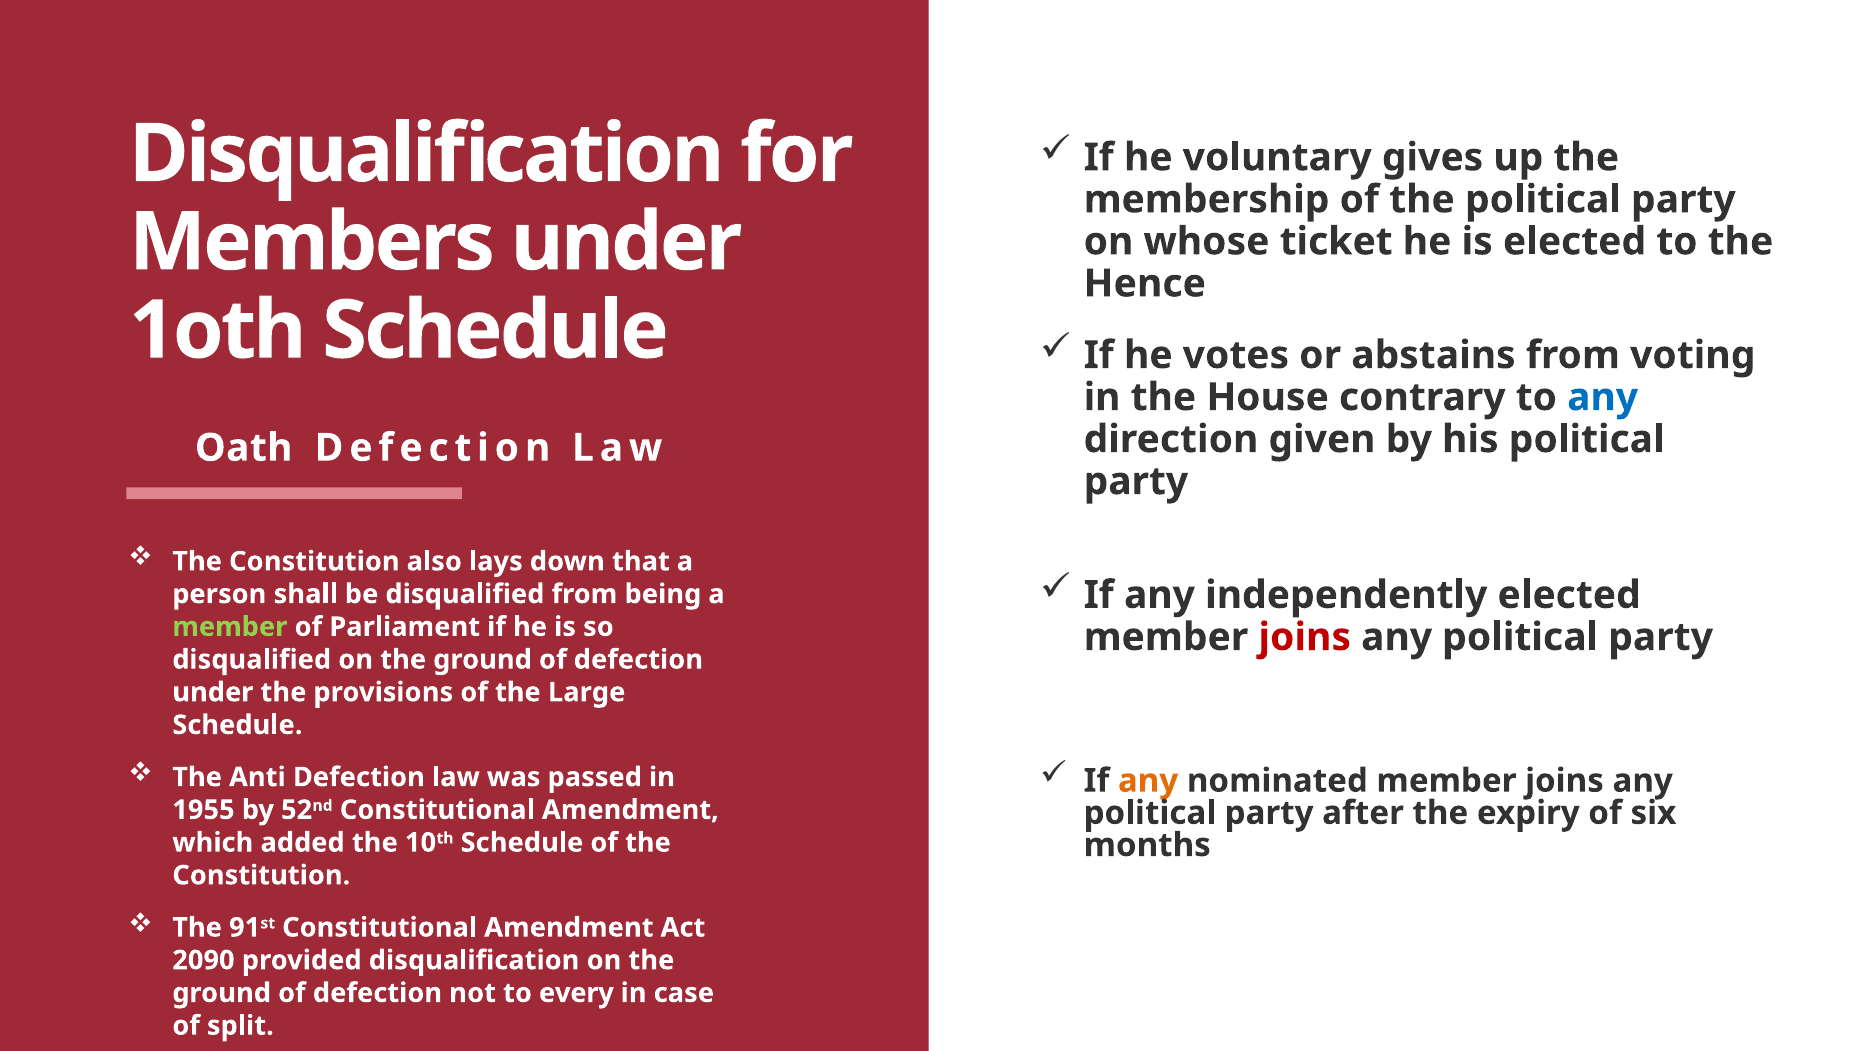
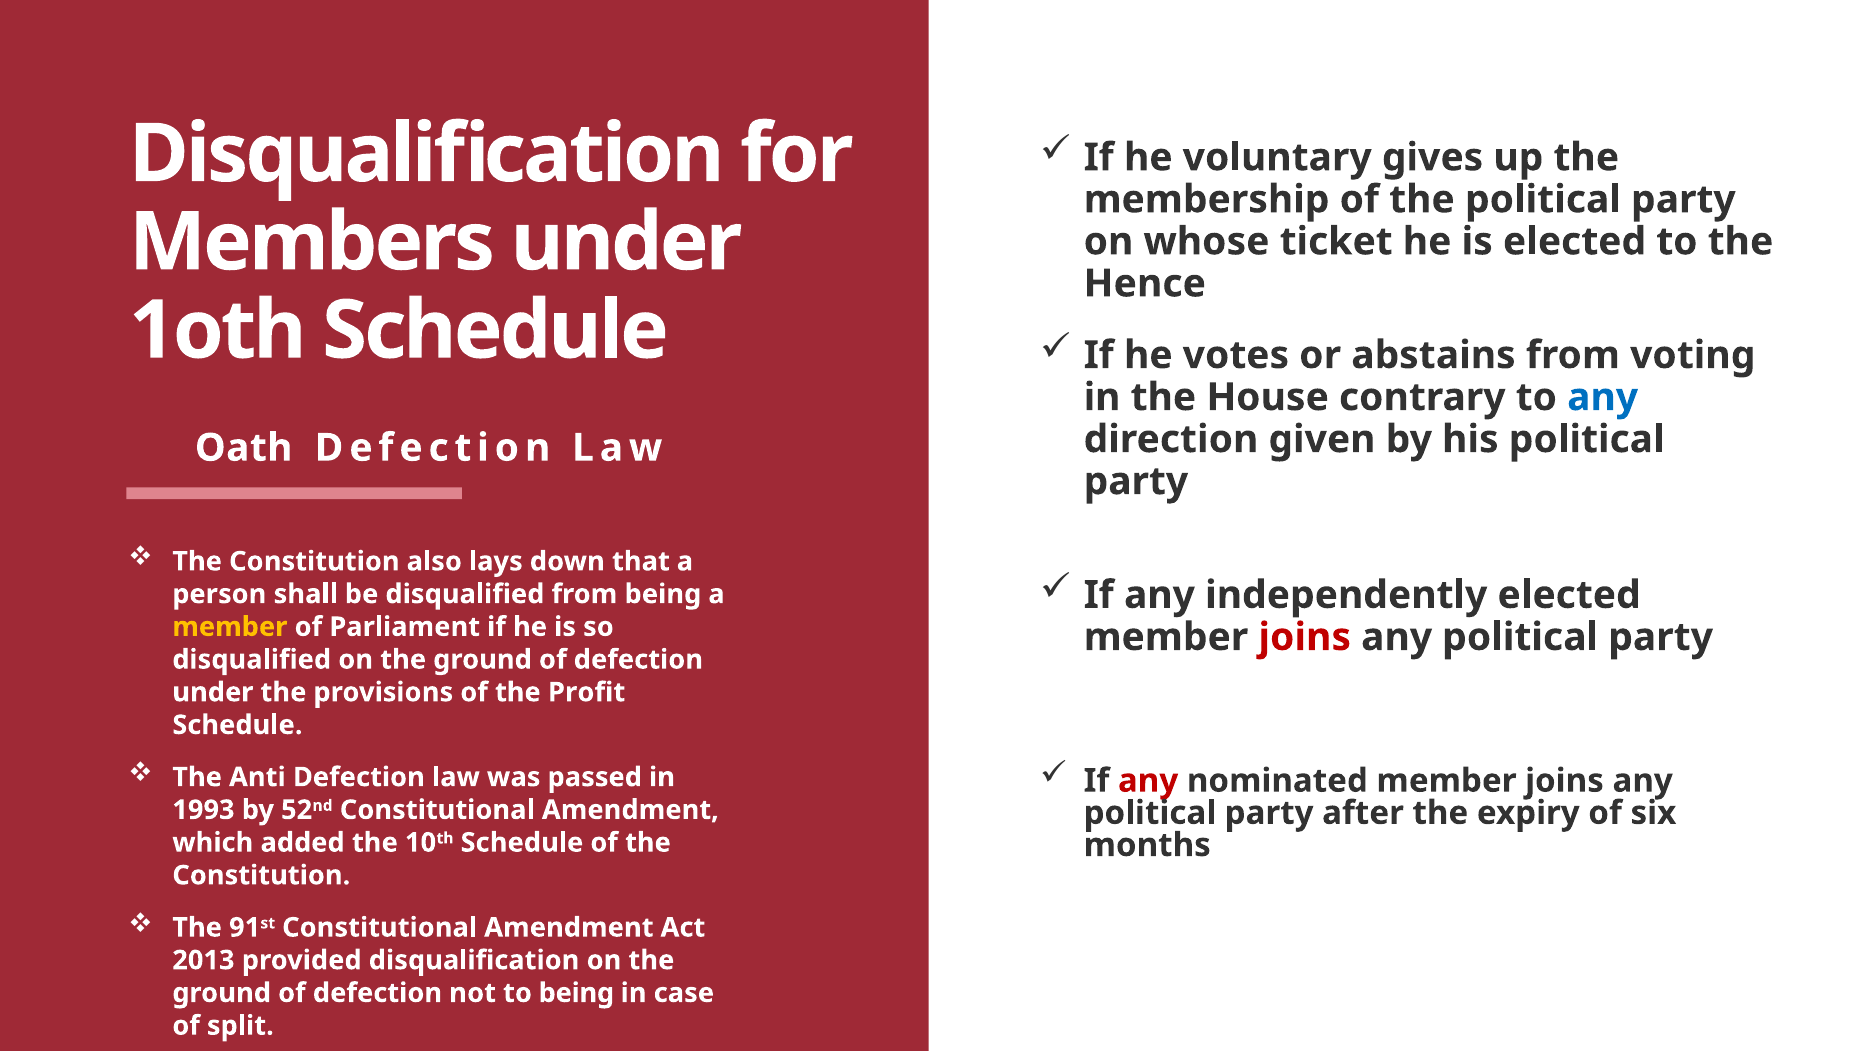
member at (230, 627) colour: light green -> yellow
Large: Large -> Profit
any at (1148, 781) colour: orange -> red
1955: 1955 -> 1993
2090: 2090 -> 2013
to every: every -> being
